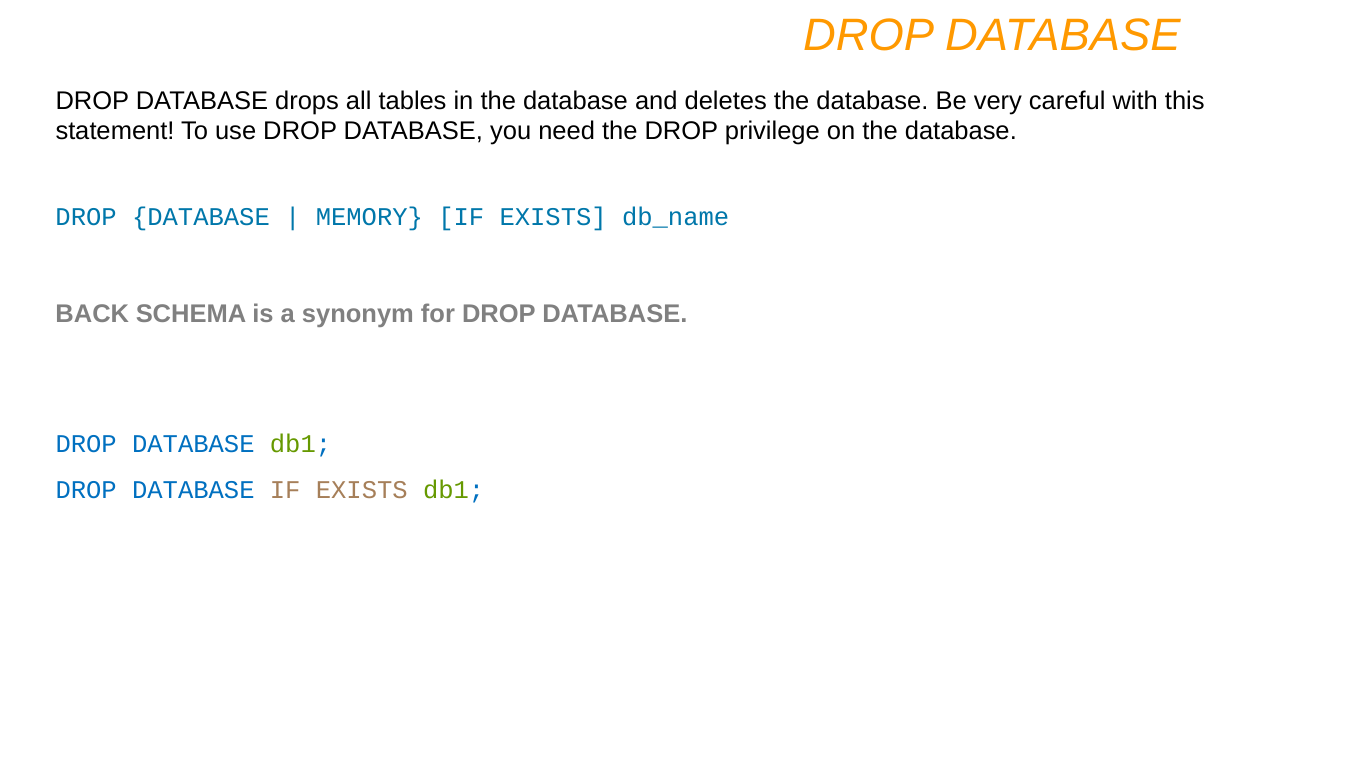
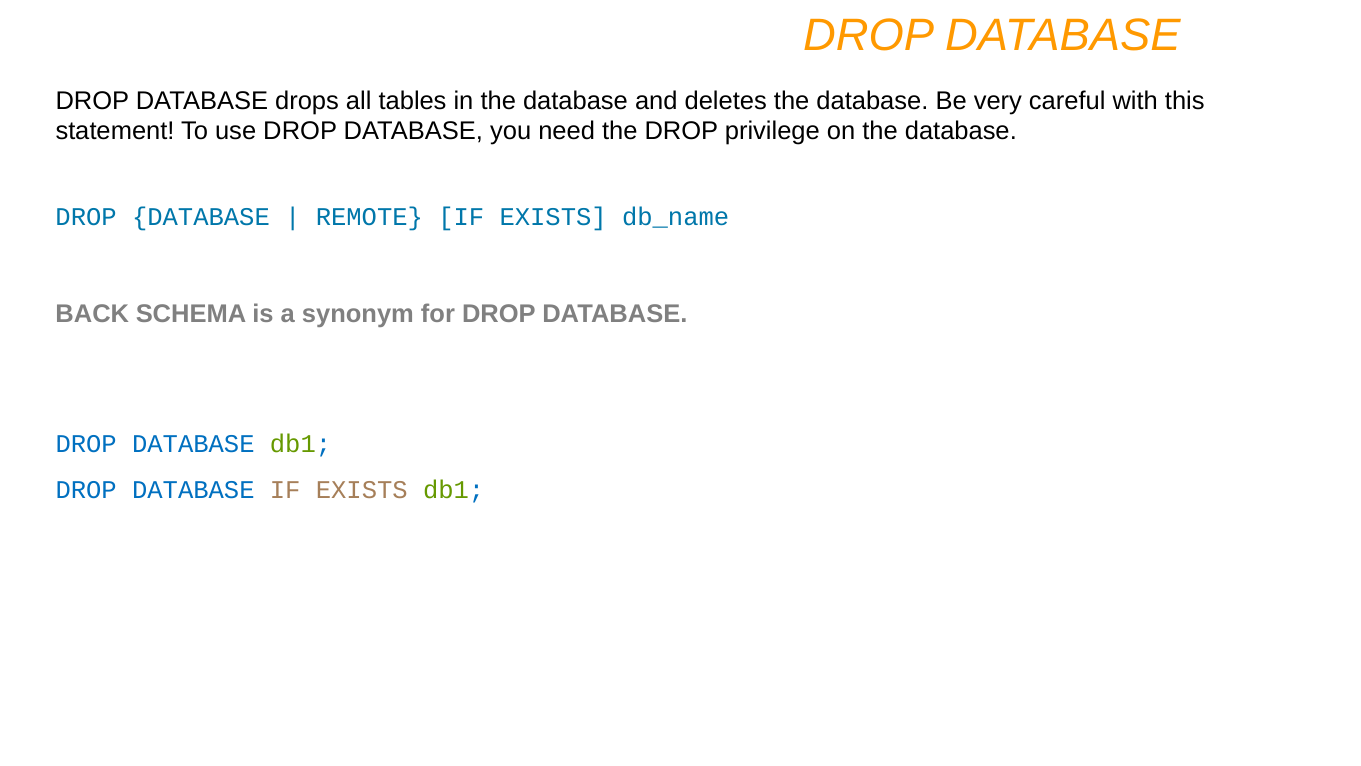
MEMORY: MEMORY -> REMOTE
